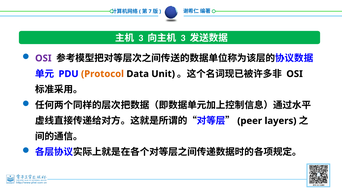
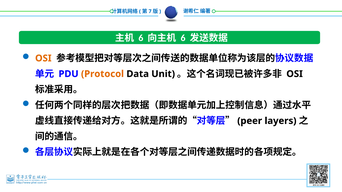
3 at (141, 38): 3 -> 6
3 at (183, 38): 3 -> 6
OSI at (43, 58) colour: purple -> orange
